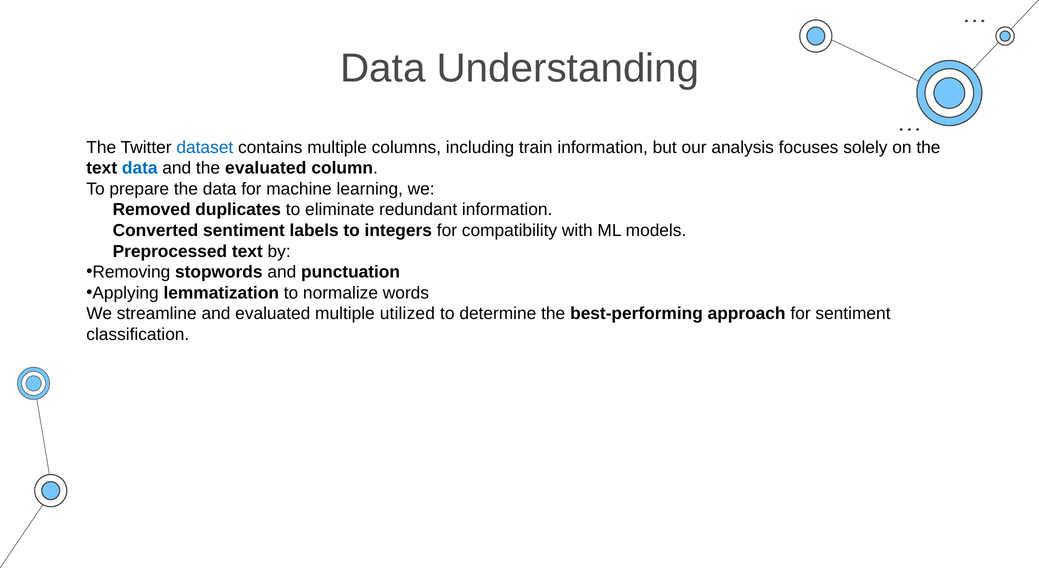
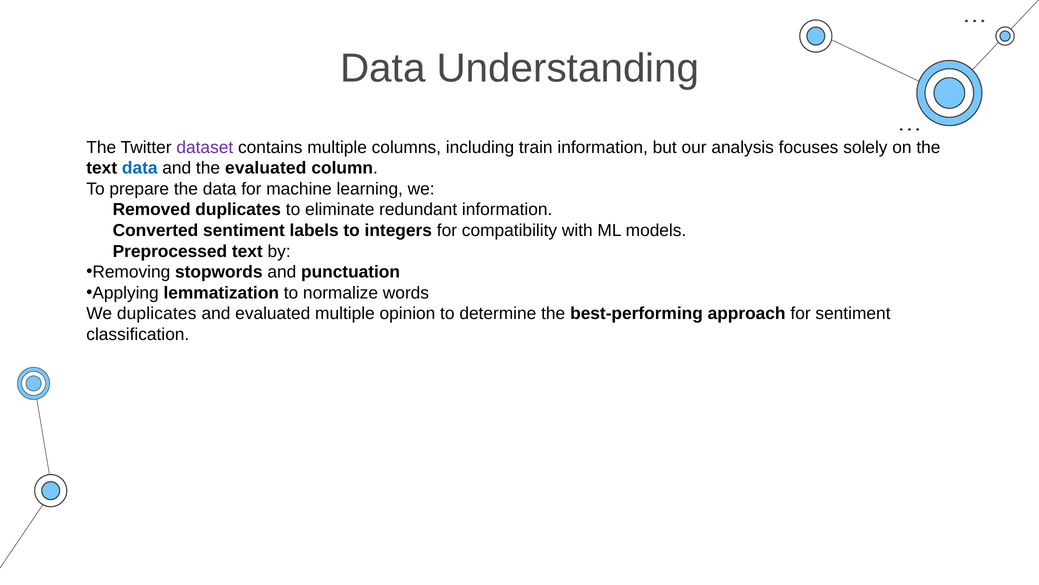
dataset colour: blue -> purple
We streamline: streamline -> duplicates
utilized: utilized -> opinion
